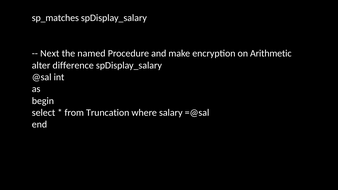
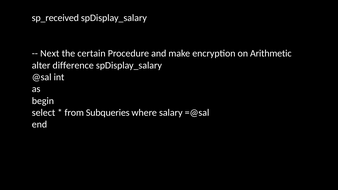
sp_matches: sp_matches -> sp_received
named: named -> certain
Truncation: Truncation -> Subqueries
